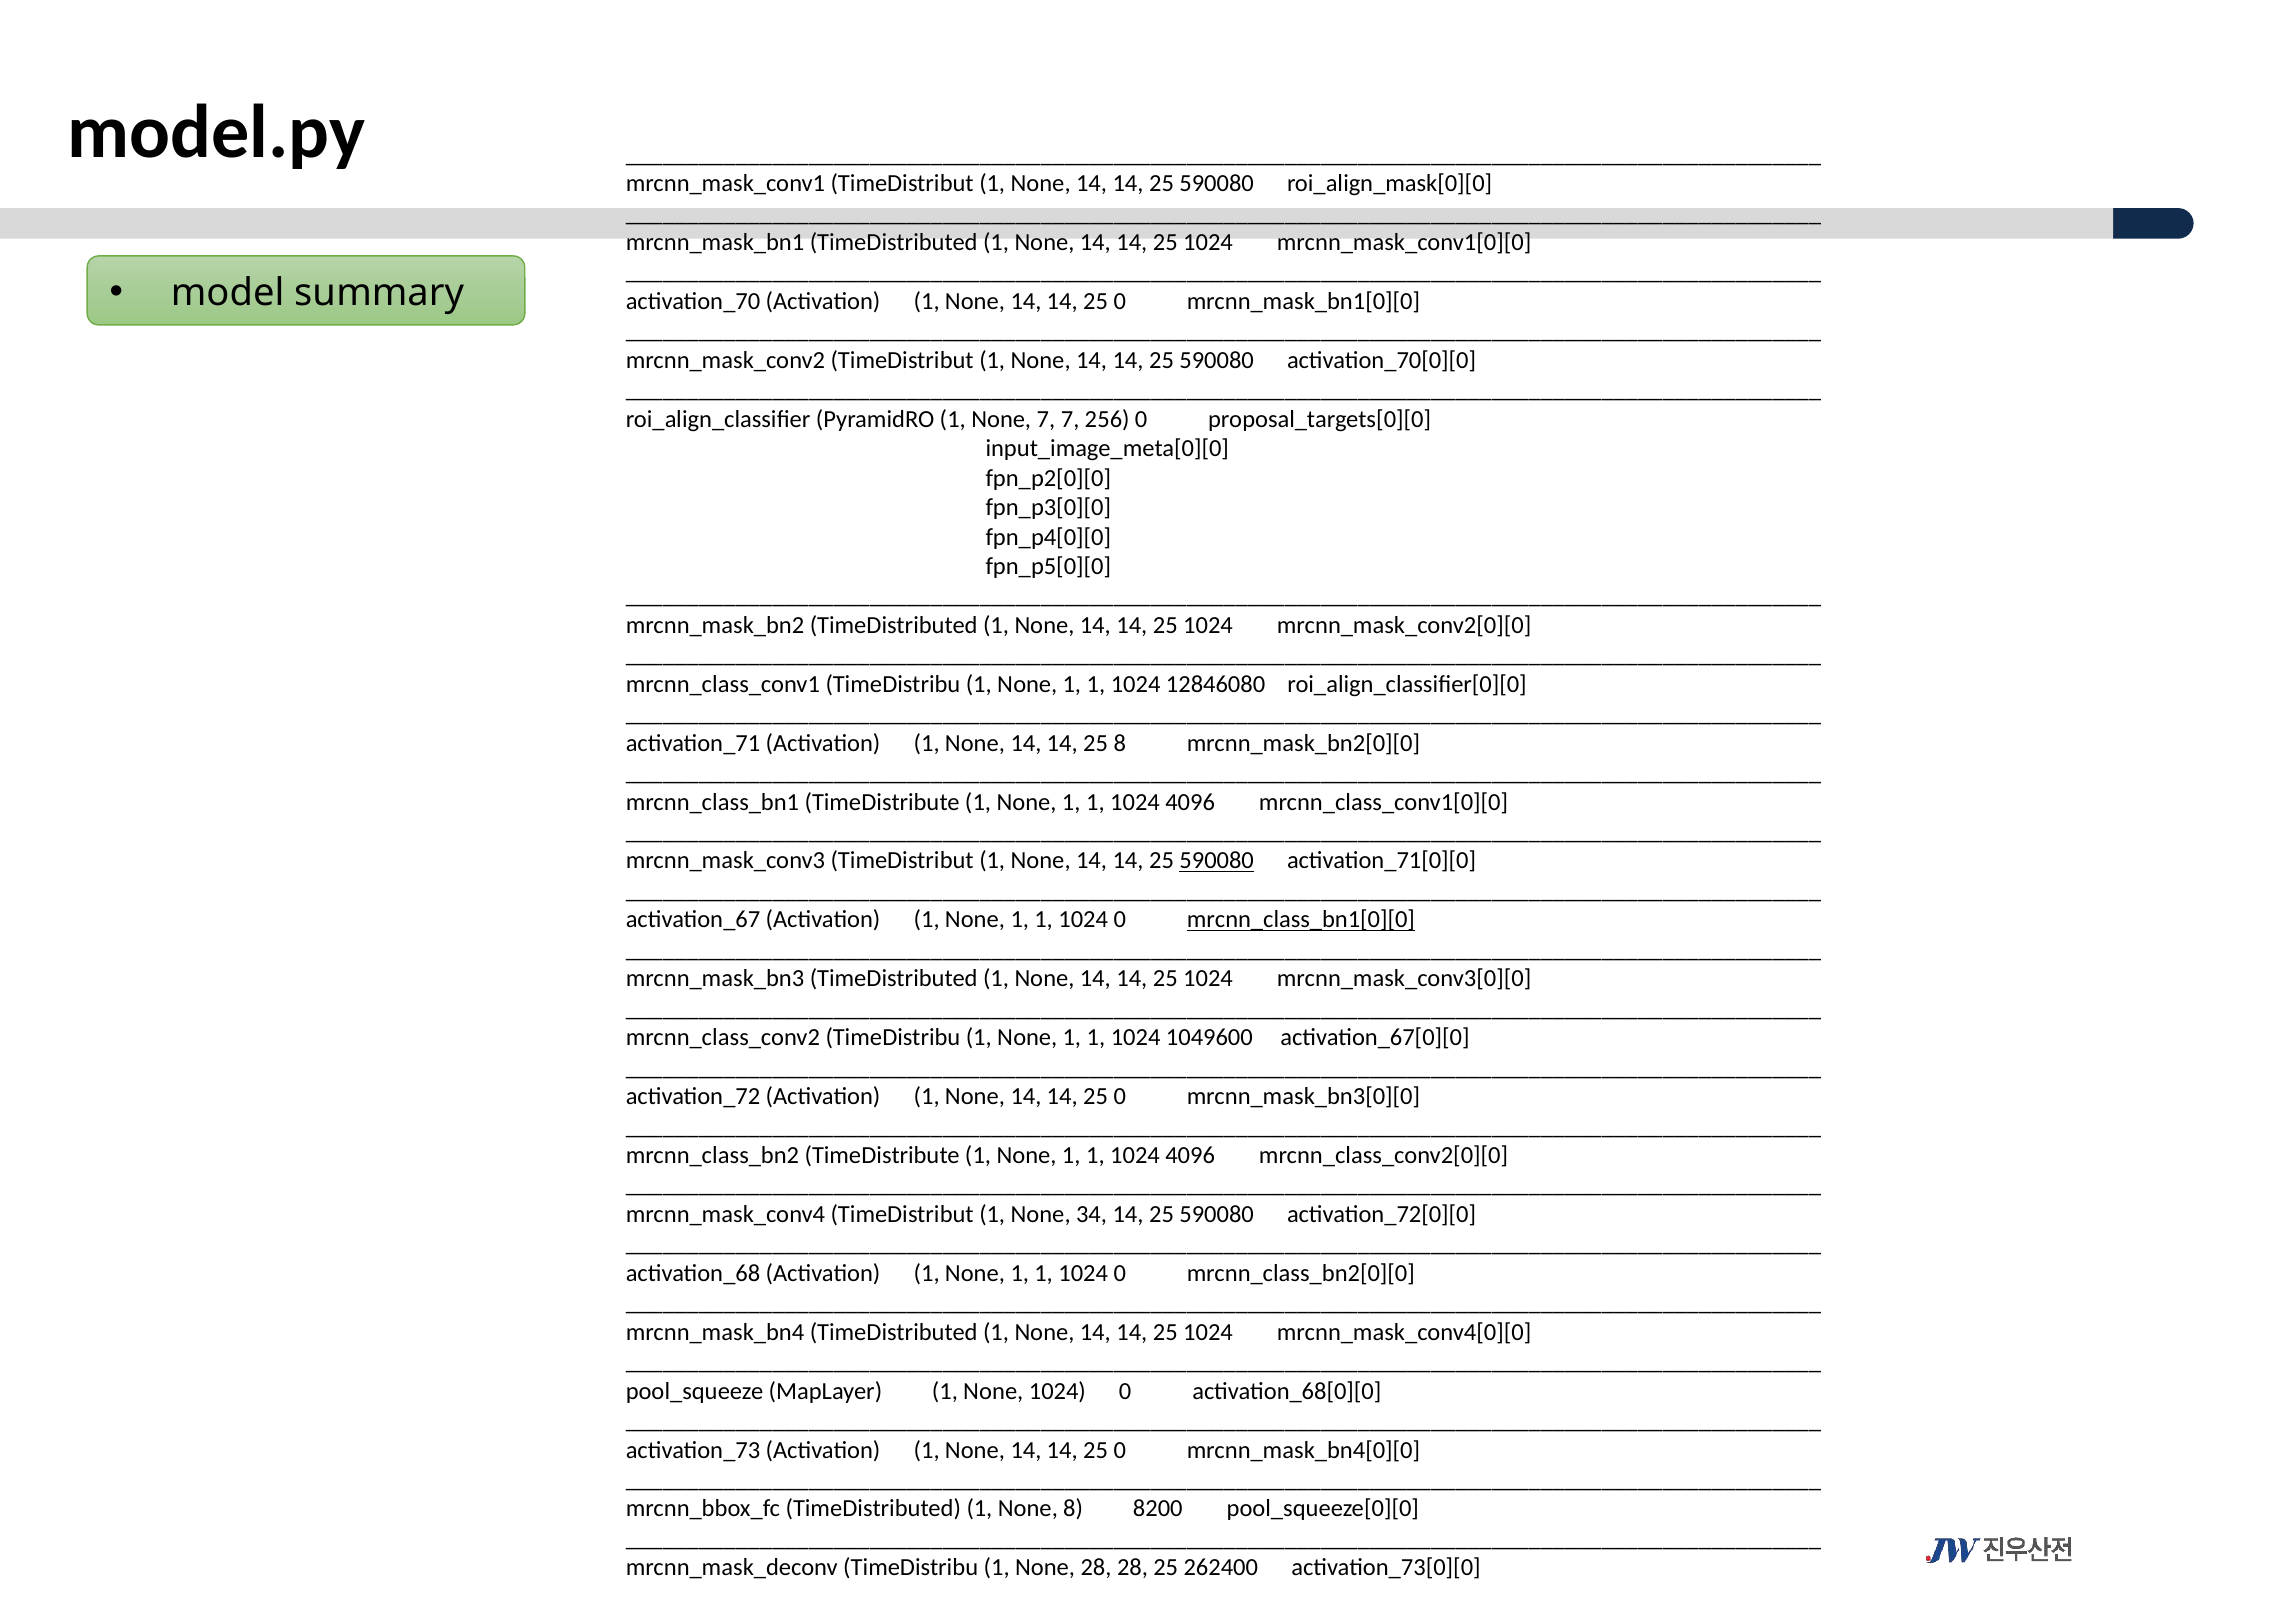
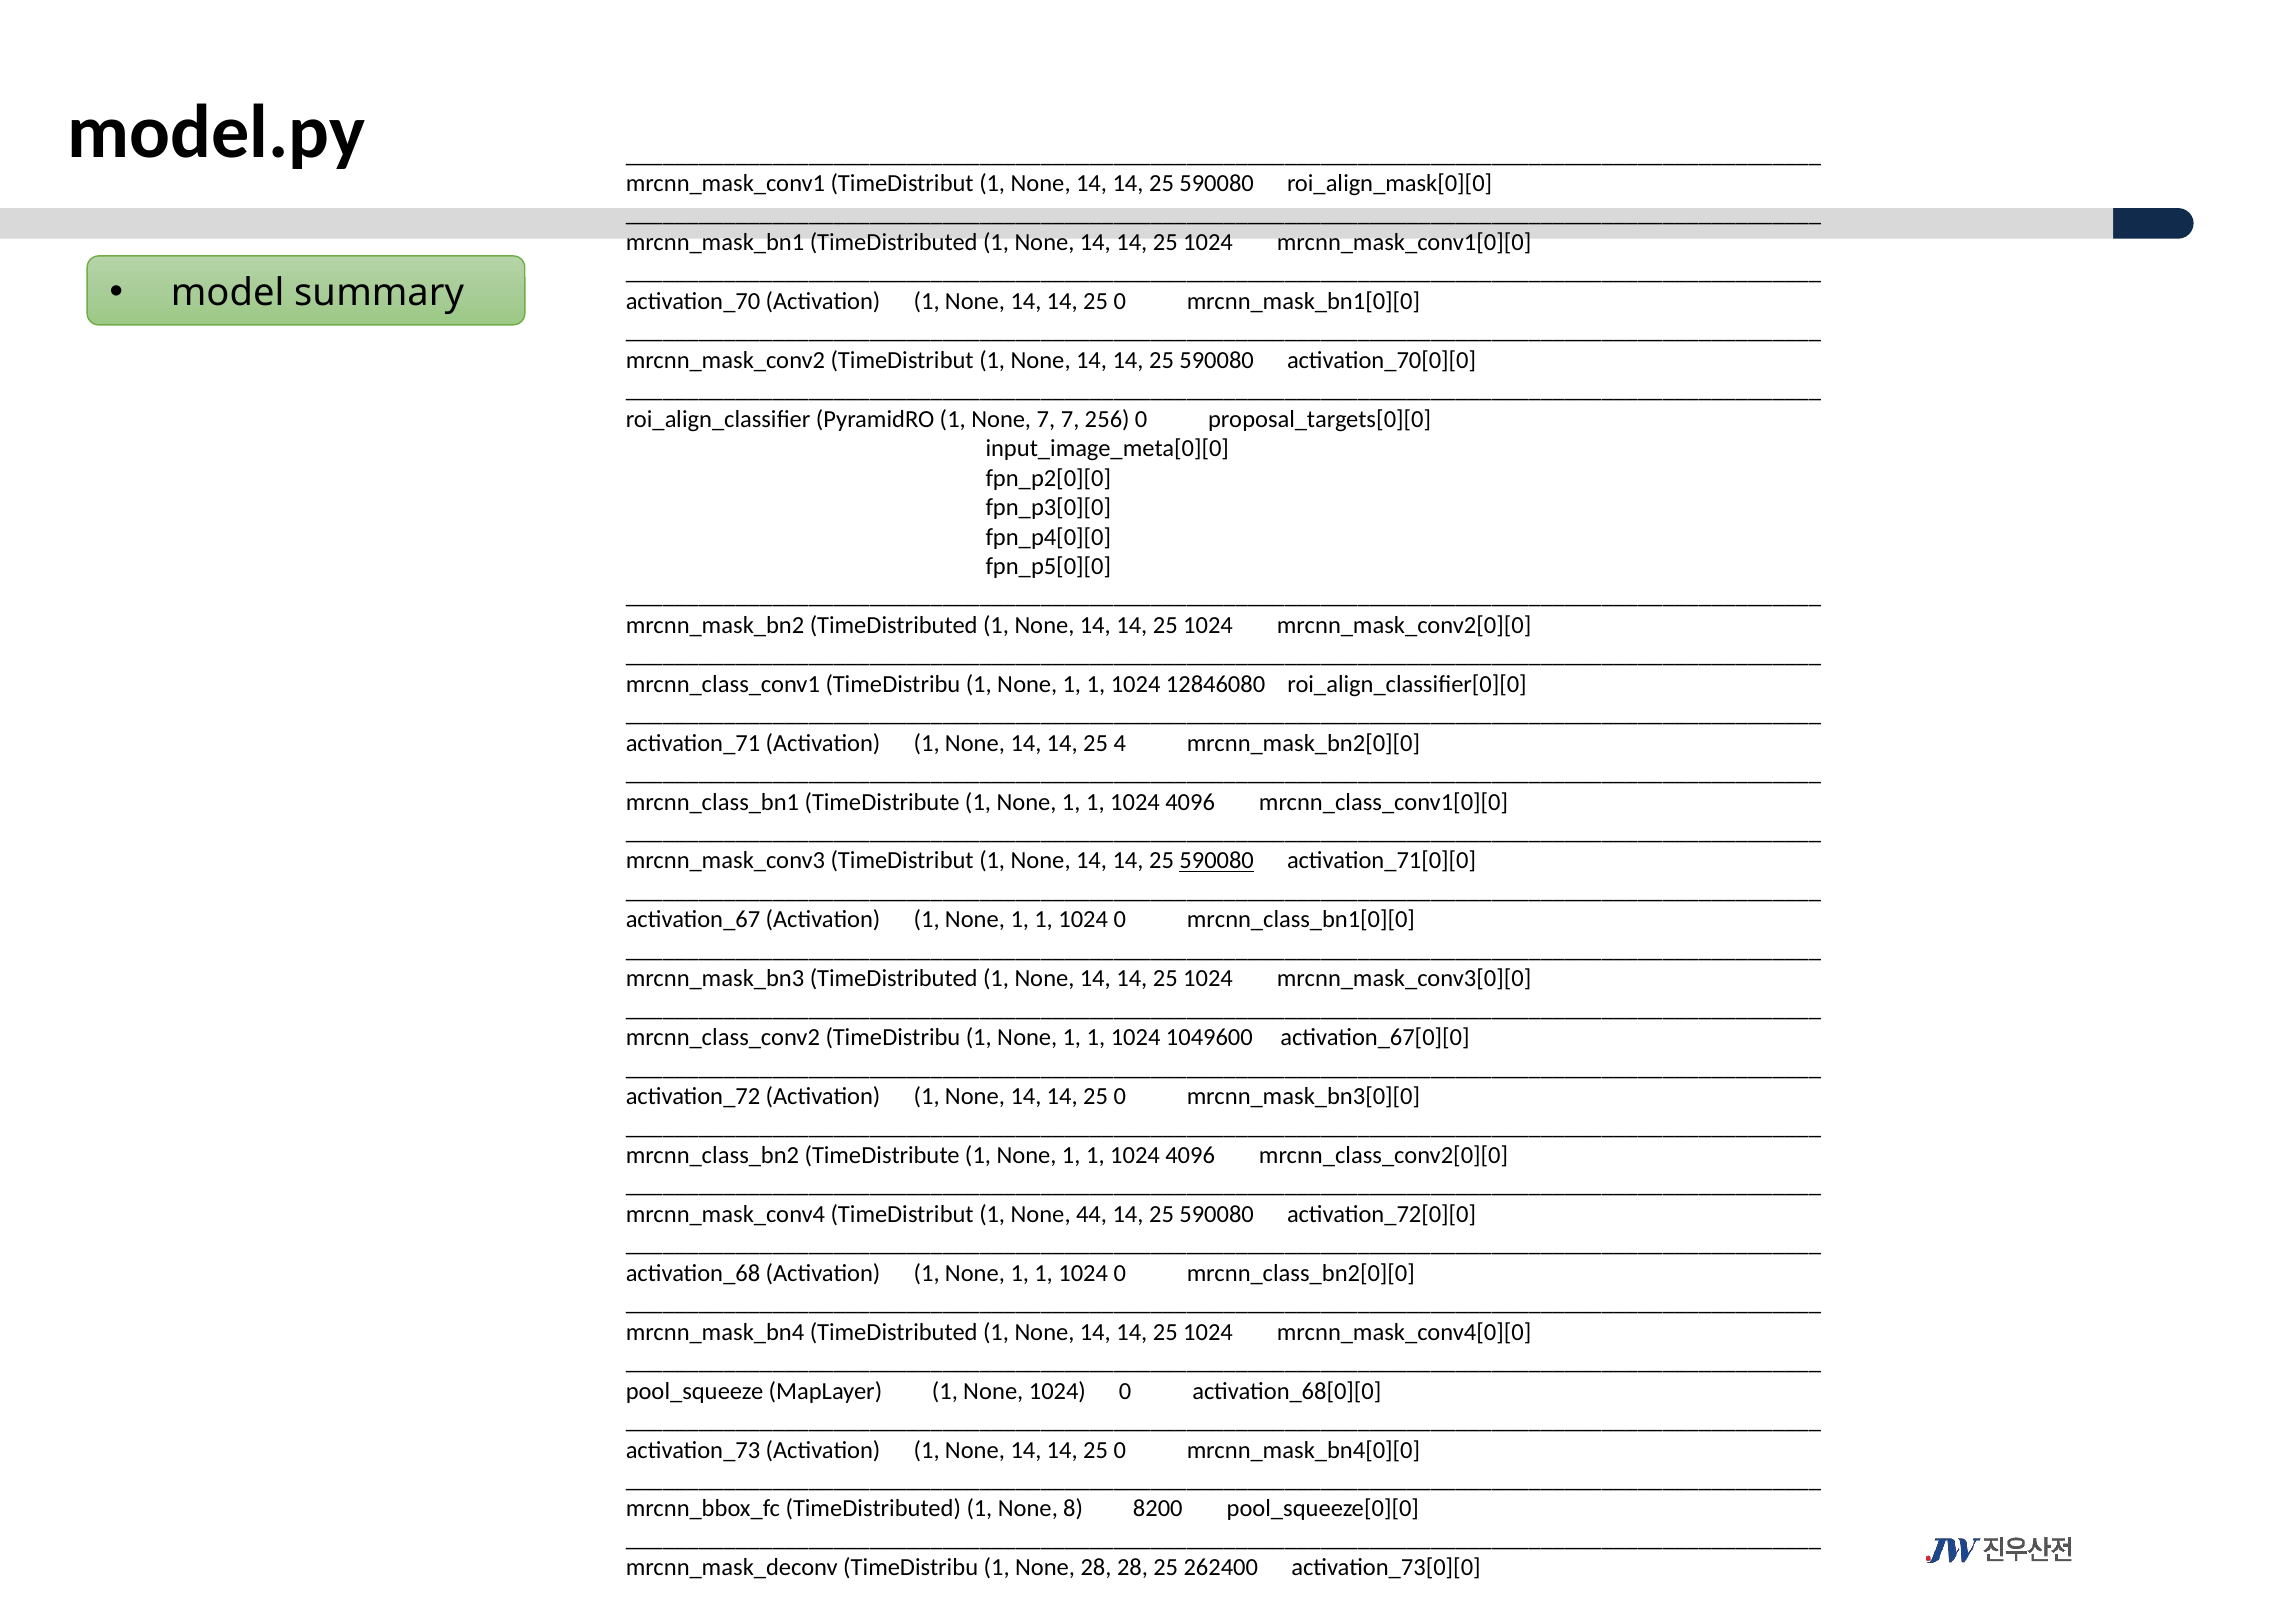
25 8: 8 -> 4
mrcnn_class_bn1[0][0 underline: present -> none
34: 34 -> 44
